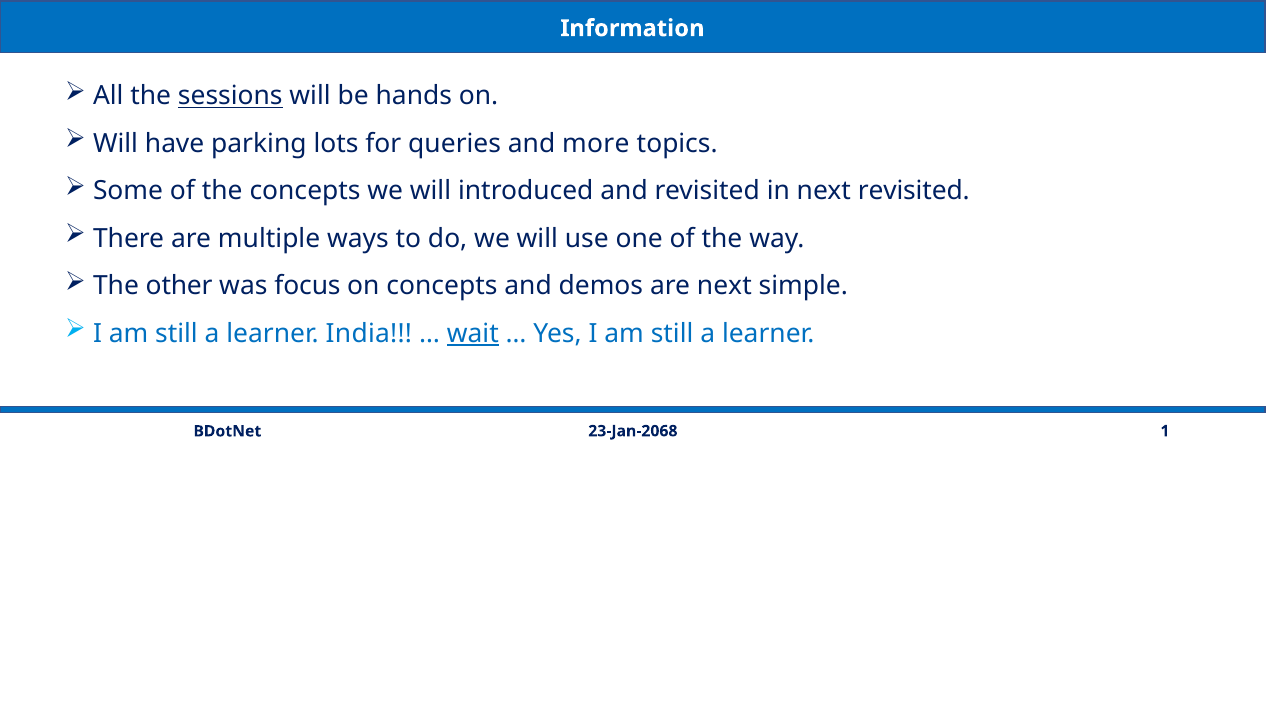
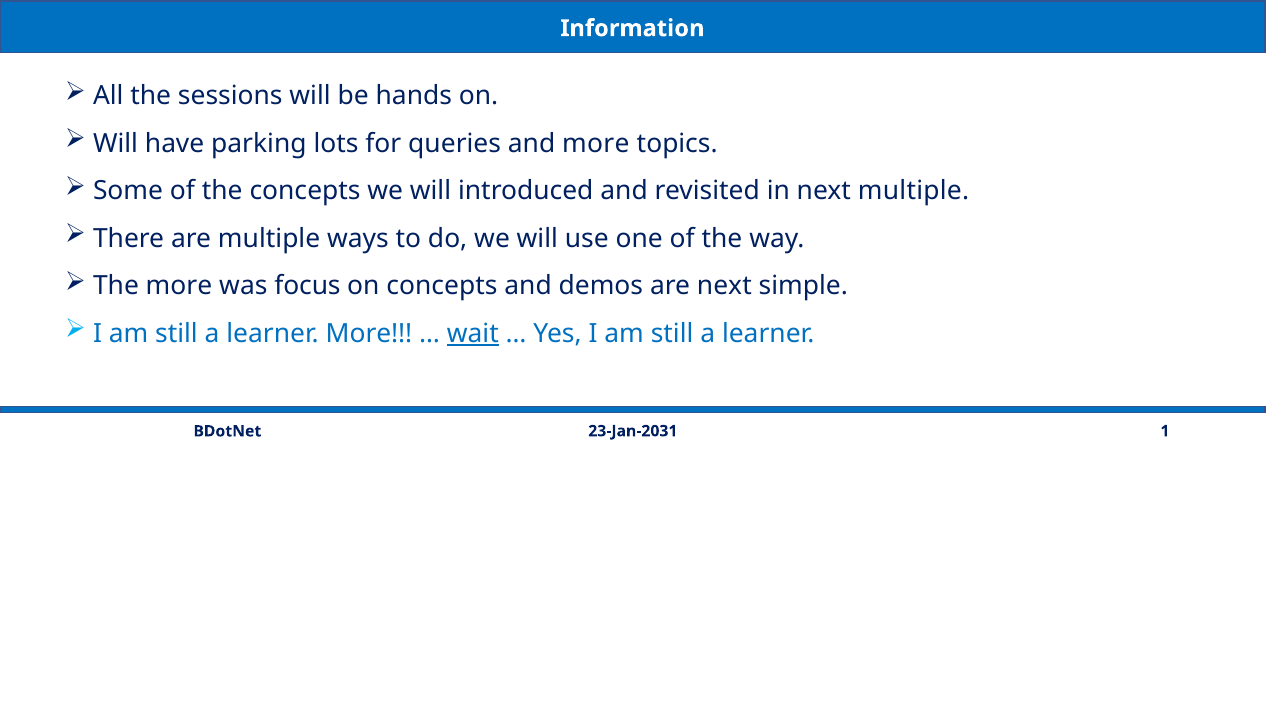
sessions underline: present -> none
next revisited: revisited -> multiple
The other: other -> more
learner India: India -> More
23-Jan-2068: 23-Jan-2068 -> 23-Jan-2031
